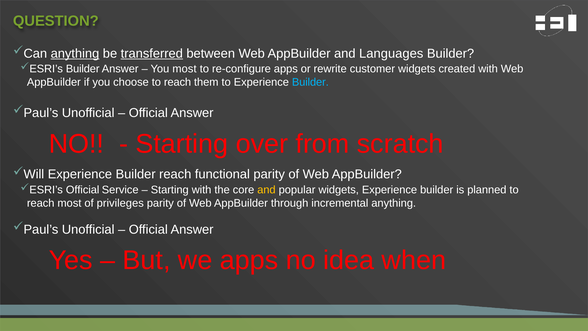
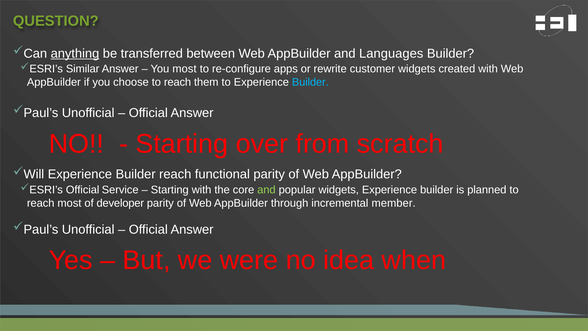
transferred underline: present -> none
Builder at (83, 69): Builder -> Similar
and at (266, 190) colour: yellow -> light green
privileges: privileges -> developer
incremental anything: anything -> member
we apps: apps -> were
